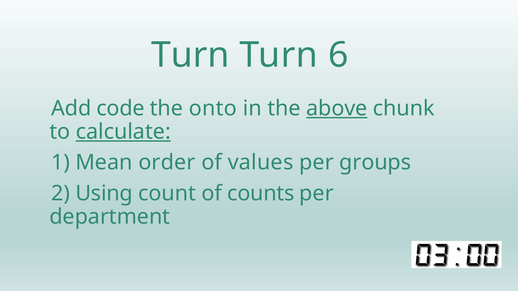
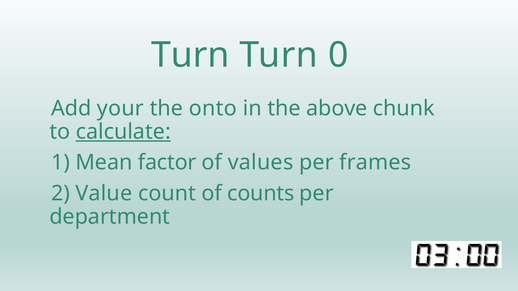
6: 6 -> 0
code: code -> your
above underline: present -> none
order: order -> factor
groups: groups -> frames
Using: Using -> Value
